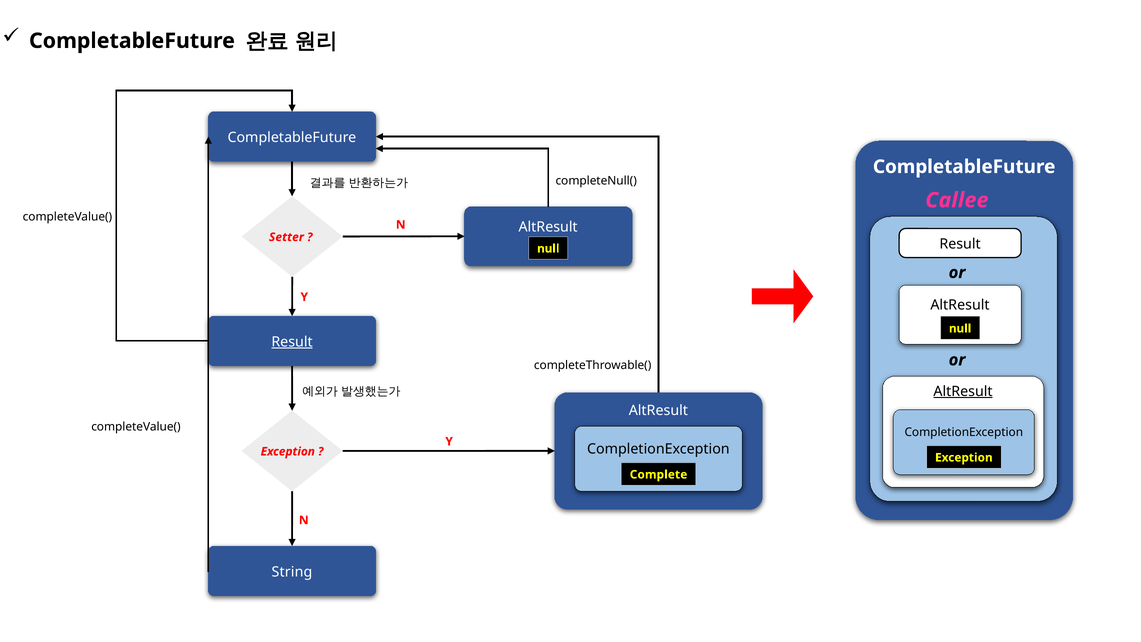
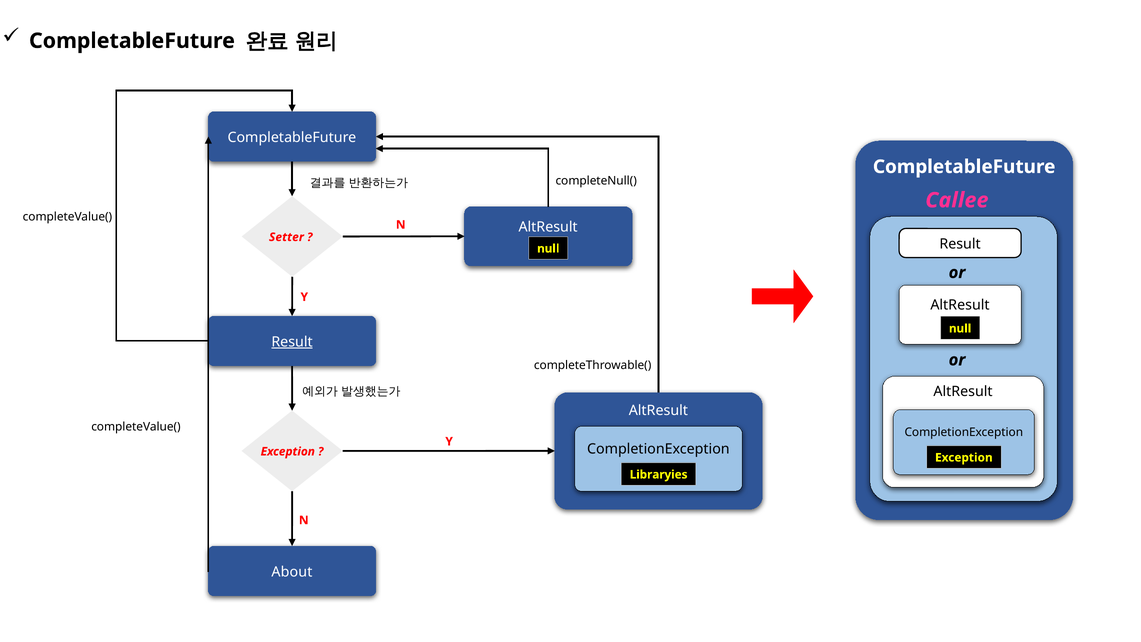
AltResult at (963, 391) underline: present -> none
Complete: Complete -> Libraryies
String: String -> About
